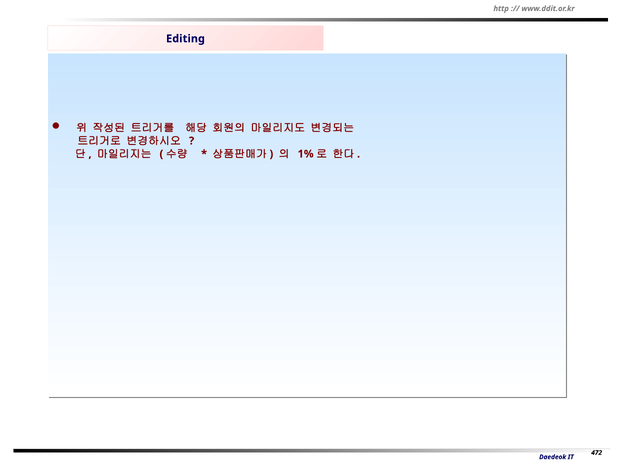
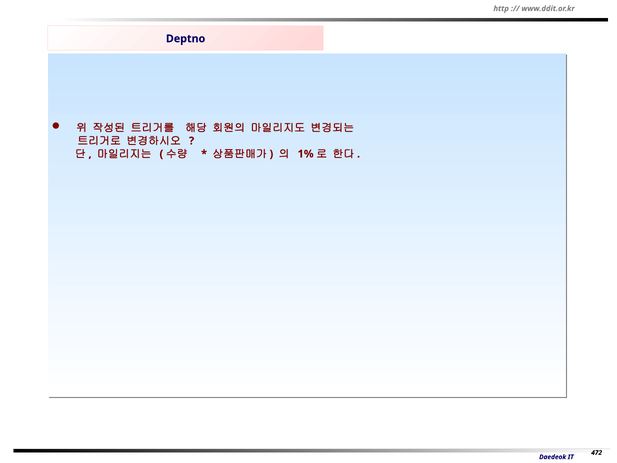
Editing: Editing -> Deptno
